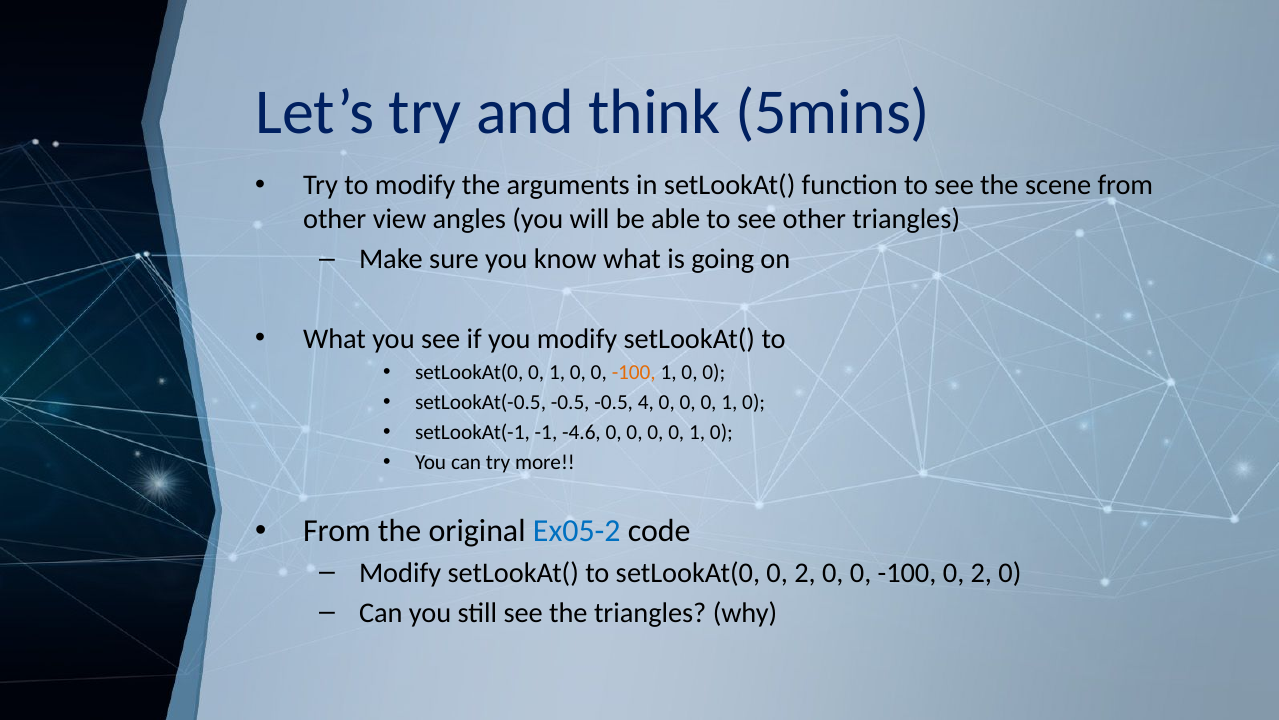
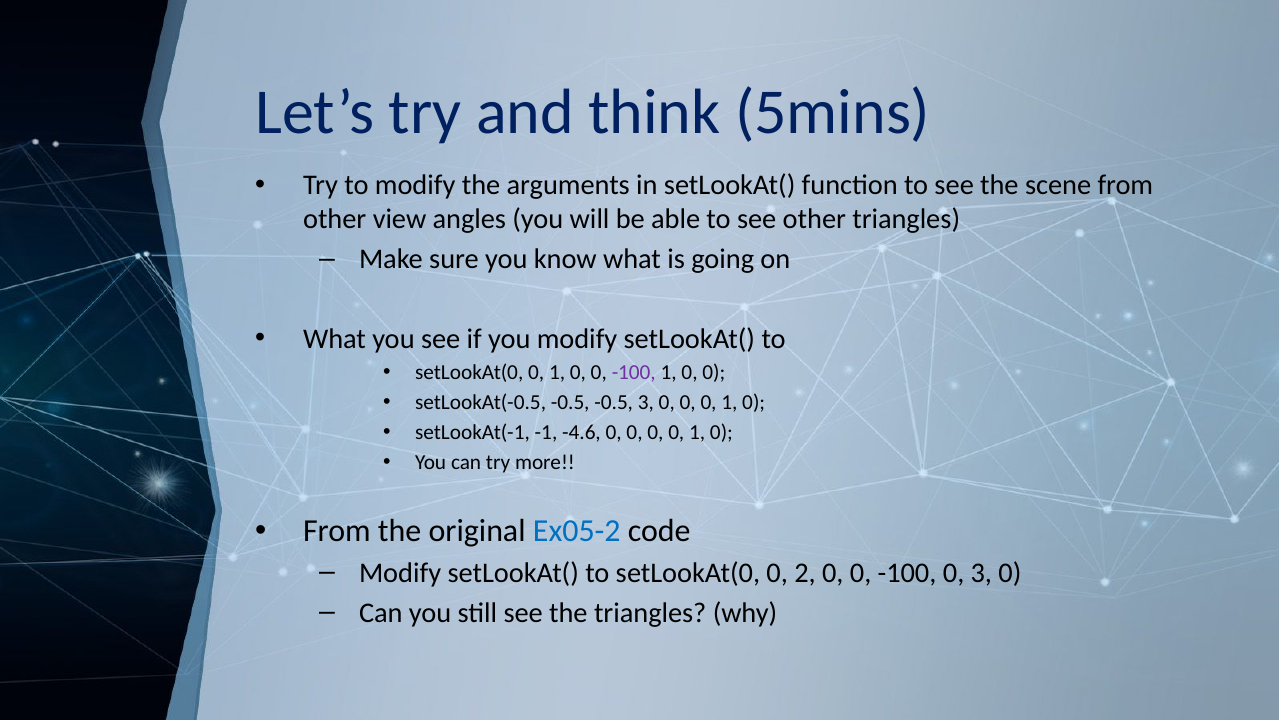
-100 at (634, 372) colour: orange -> purple
-0.5 4: 4 -> 3
-100 0 2: 2 -> 3
